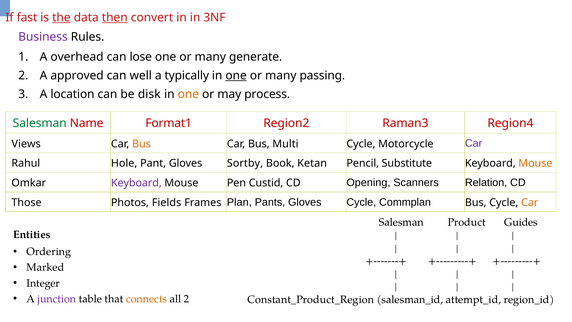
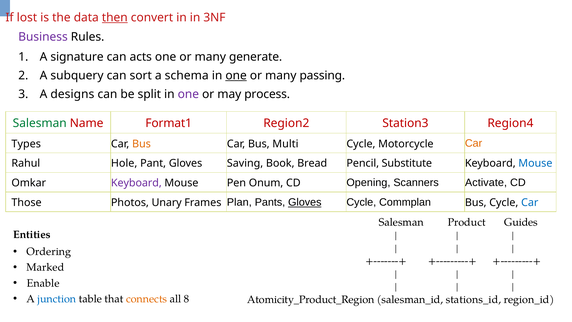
fast: fast -> lost
the underline: present -> none
overhead: overhead -> signature
lose: lose -> acts
approved: approved -> subquery
well: well -> sort
typically: typically -> schema
location: location -> designs
disk: disk -> split
one at (188, 94) colour: orange -> purple
Raman3: Raman3 -> Station3
Views: Views -> Types
Car at (474, 143) colour: purple -> orange
Sortby: Sortby -> Saving
Ketan: Ketan -> Bread
Mouse at (535, 163) colour: orange -> blue
Custid: Custid -> Onum
Relation: Relation -> Activate
Fields: Fields -> Unary
Gloves at (305, 202) underline: none -> present
Car at (530, 203) colour: orange -> blue
Integer: Integer -> Enable
junction colour: purple -> blue
all 2: 2 -> 8
Constant_Product_Region: Constant_Product_Region -> Atomicity_Product_Region
attempt_id: attempt_id -> stations_id
